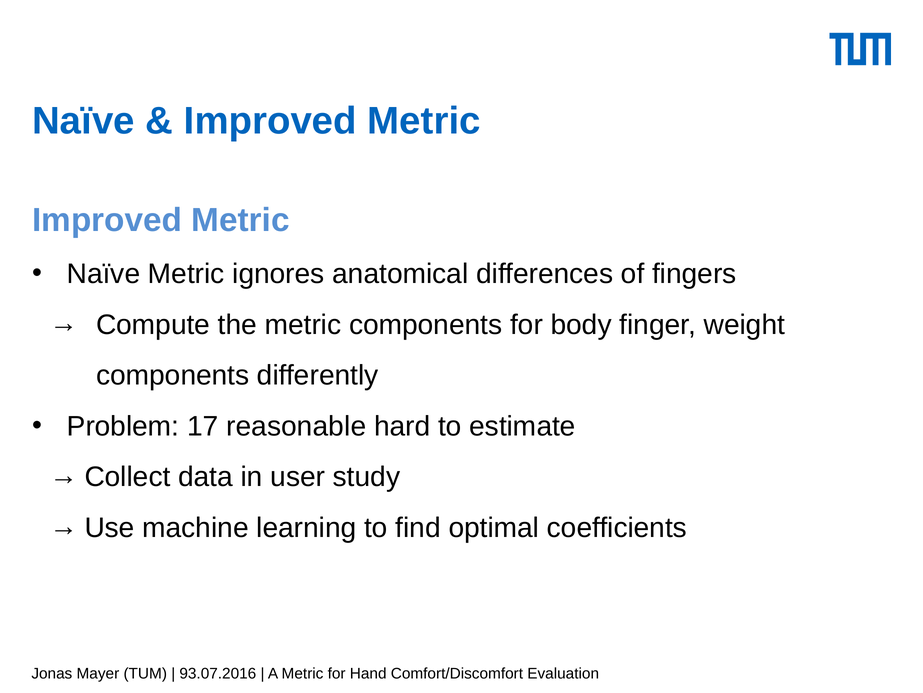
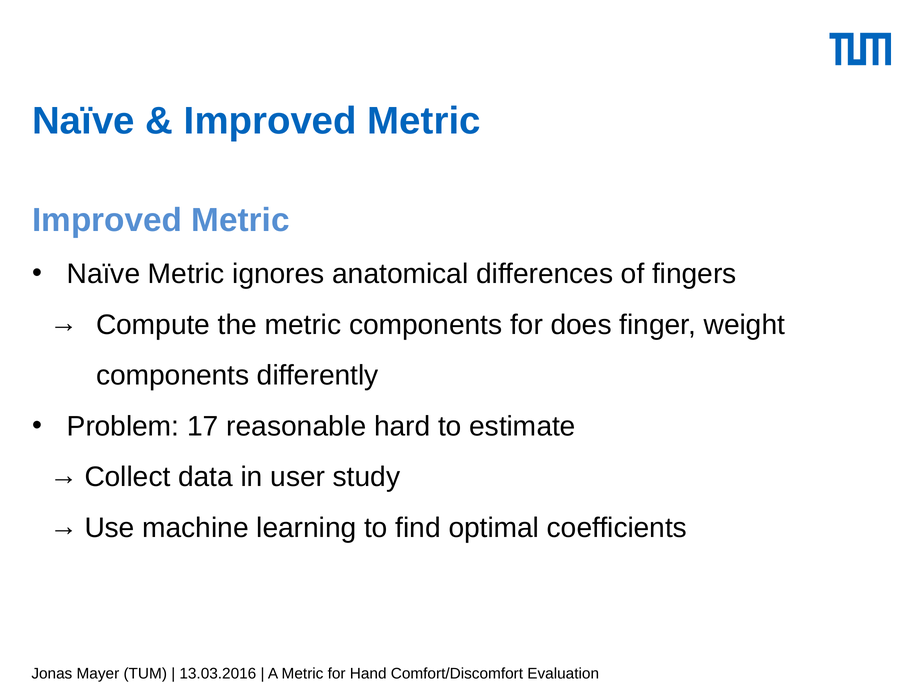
body: body -> does
93.07.2016: 93.07.2016 -> 13.03.2016
